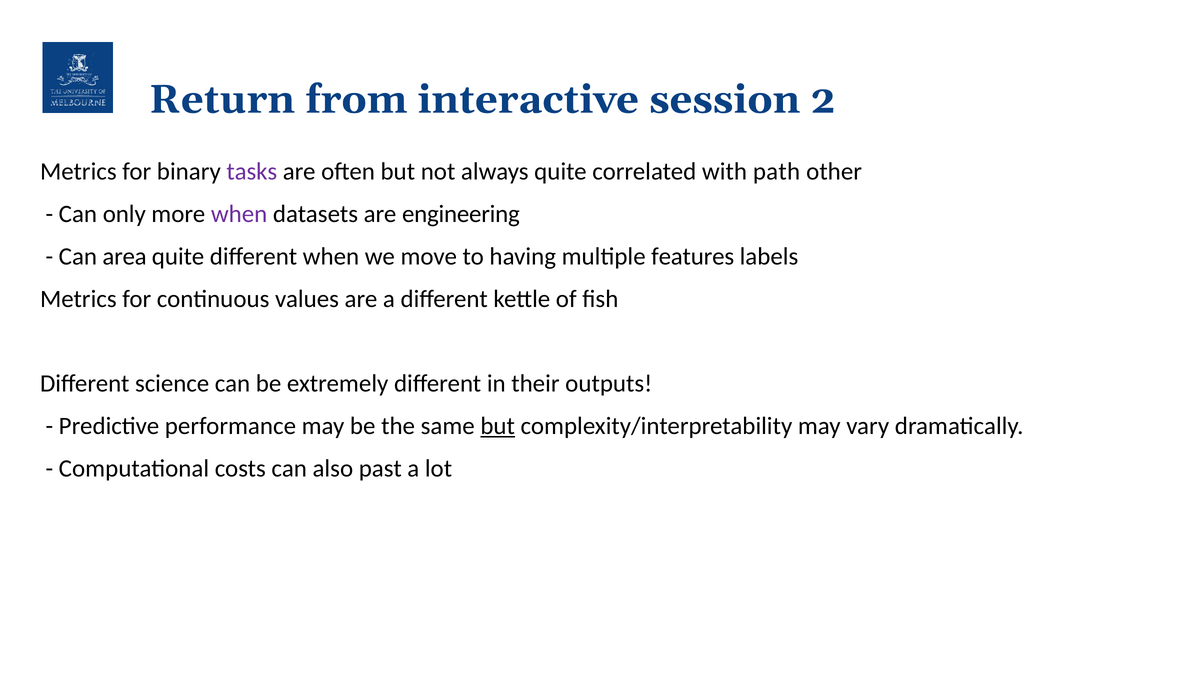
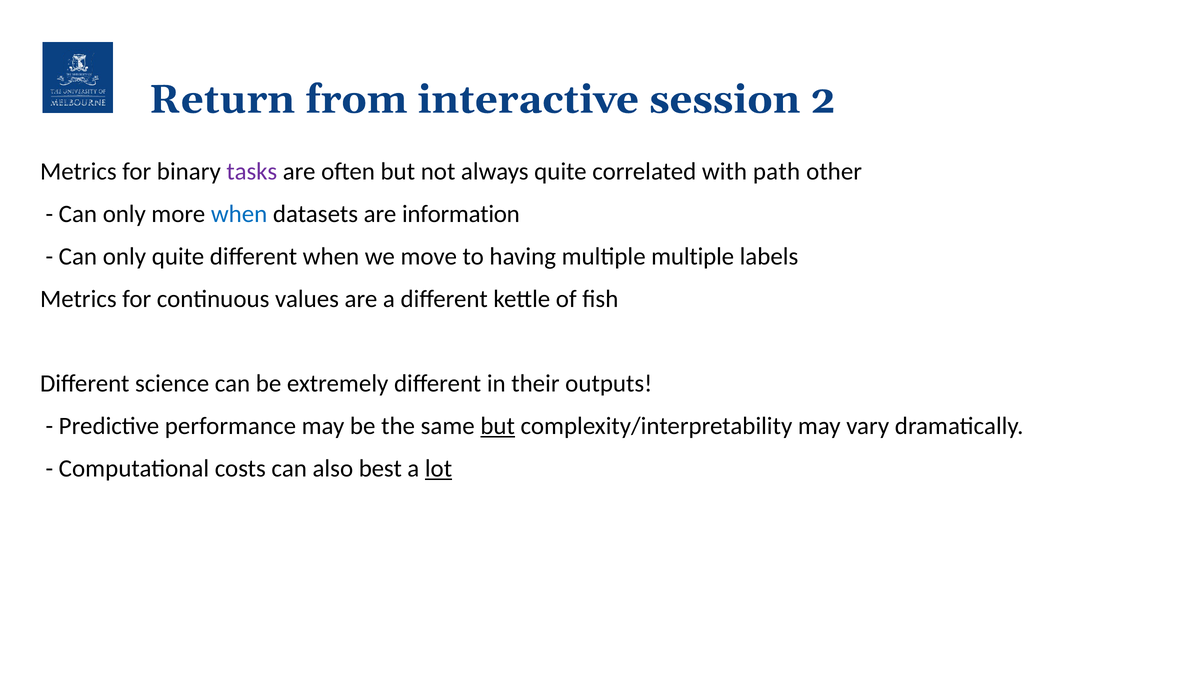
when at (239, 214) colour: purple -> blue
engineering: engineering -> information
area at (125, 256): area -> only
multiple features: features -> multiple
past: past -> best
lot underline: none -> present
